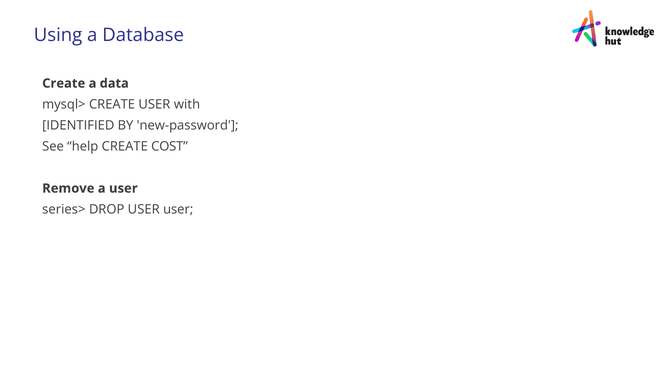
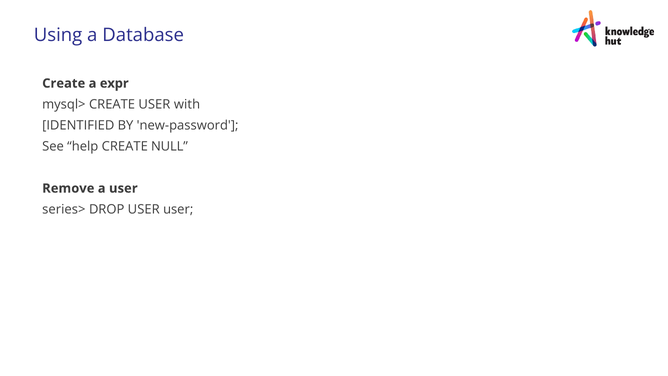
data: data -> expr
COST: COST -> NULL
